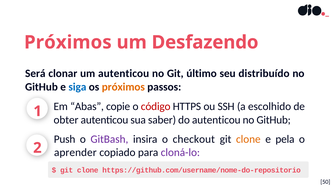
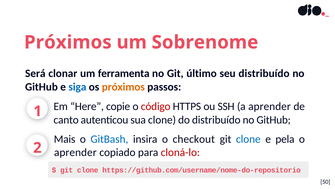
Desfazendo: Desfazendo -> Sobrenome
um autenticou: autenticou -> ferramenta
Abas: Abas -> Here
a escolhido: escolhido -> aprender
obter: obter -> canto
sua saber: saber -> clone
do autenticou: autenticou -> distribuído
Push: Push -> Mais
GitBash colour: purple -> blue
clone at (248, 139) colour: orange -> blue
cloná-lo colour: purple -> red
